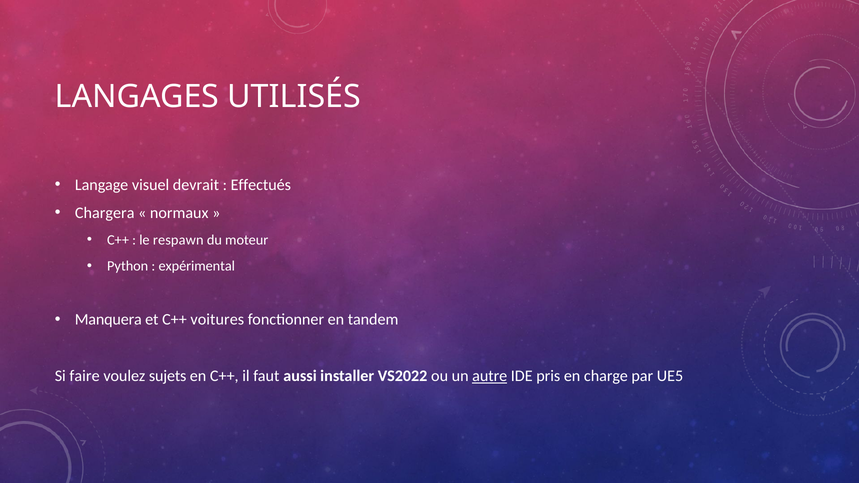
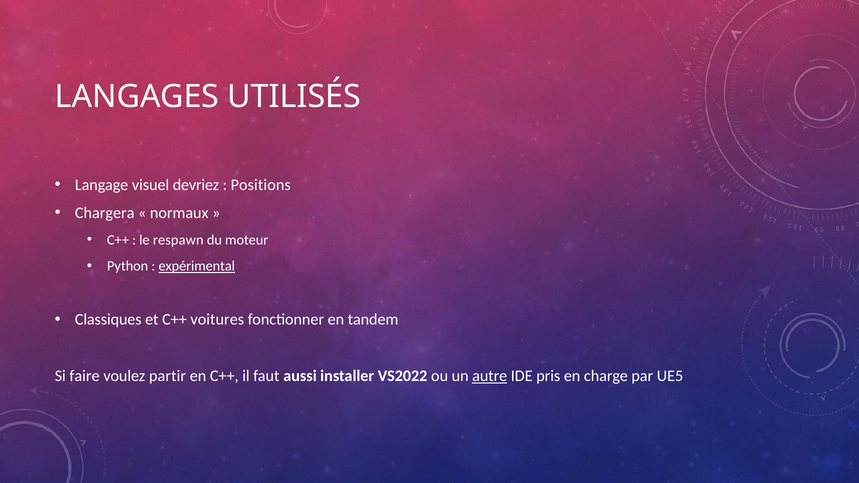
devrait: devrait -> devriez
Effectués: Effectués -> Positions
expérimental underline: none -> present
Manquera: Manquera -> Classiques
sujets: sujets -> partir
